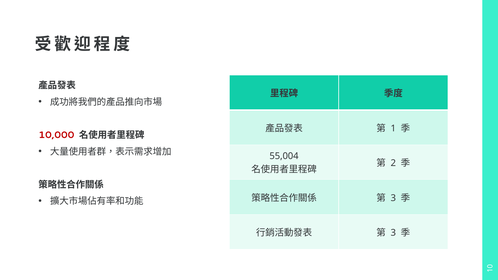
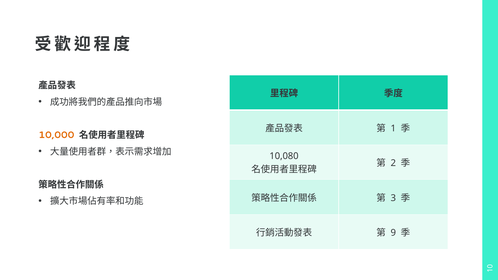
10,000 colour: red -> orange
55,004: 55,004 -> 10,080
3 at (393, 233): 3 -> 9
